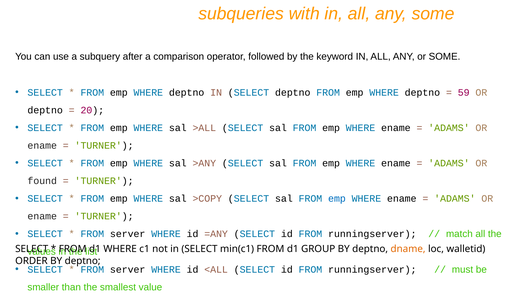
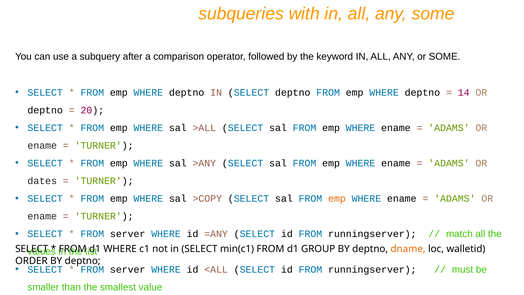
59: 59 -> 14
found: found -> dates
emp at (337, 198) colour: blue -> orange
